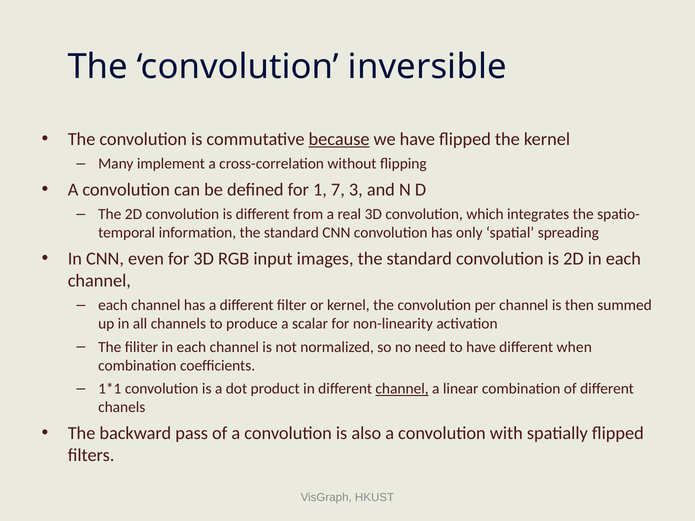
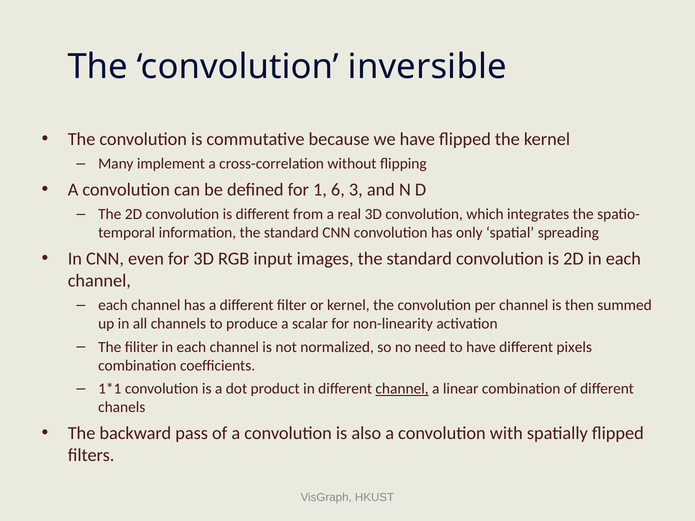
because underline: present -> none
7: 7 -> 6
when: when -> pixels
